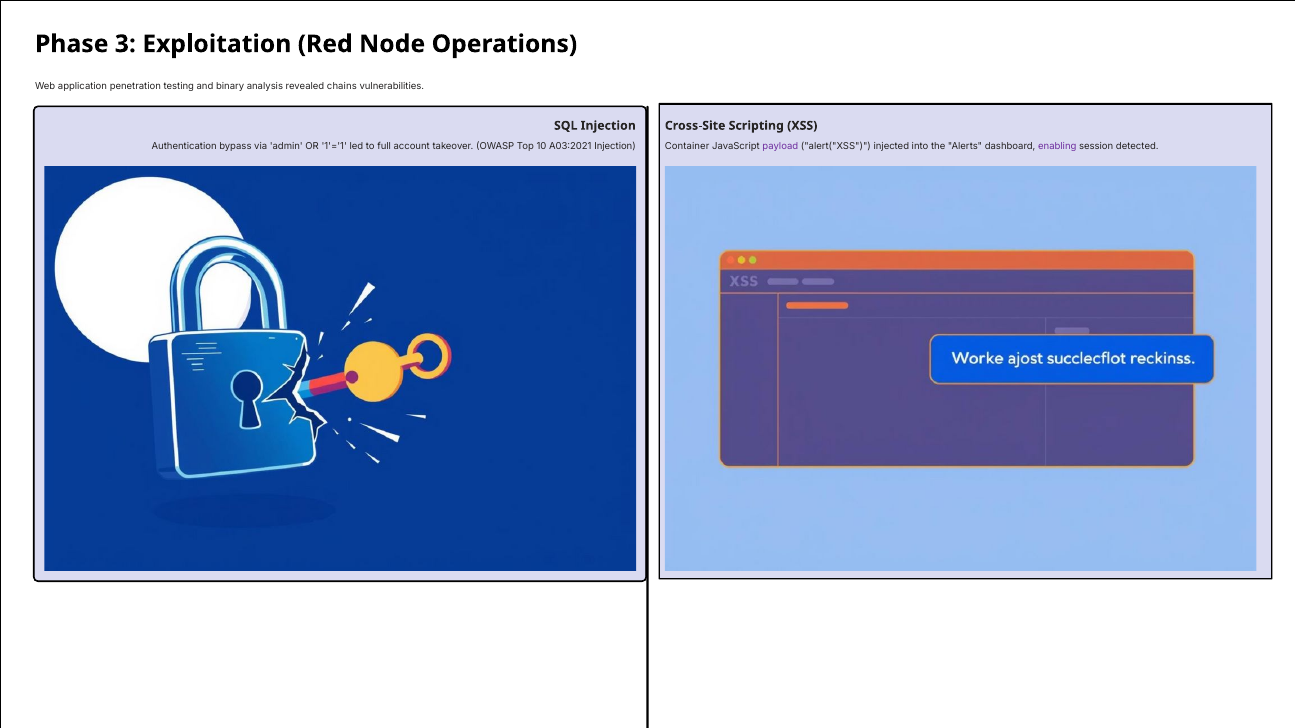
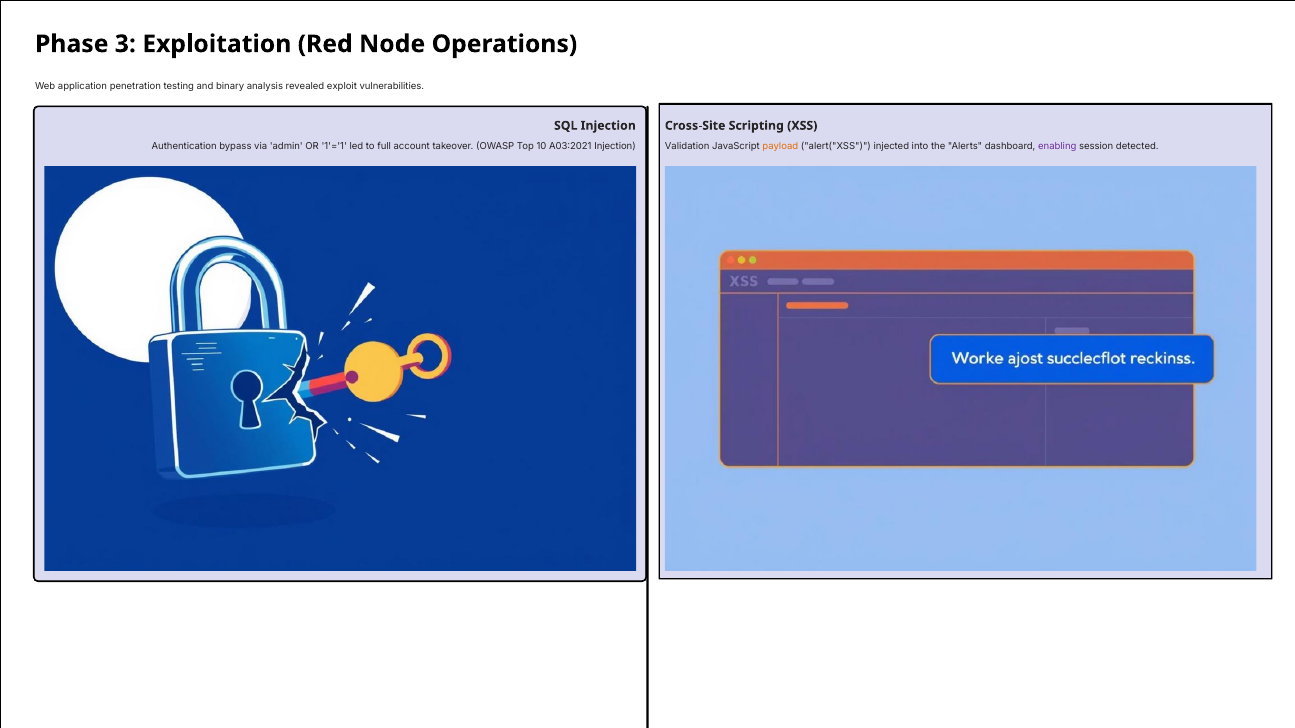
chains: chains -> exploit
Container: Container -> Validation
payload colour: purple -> orange
